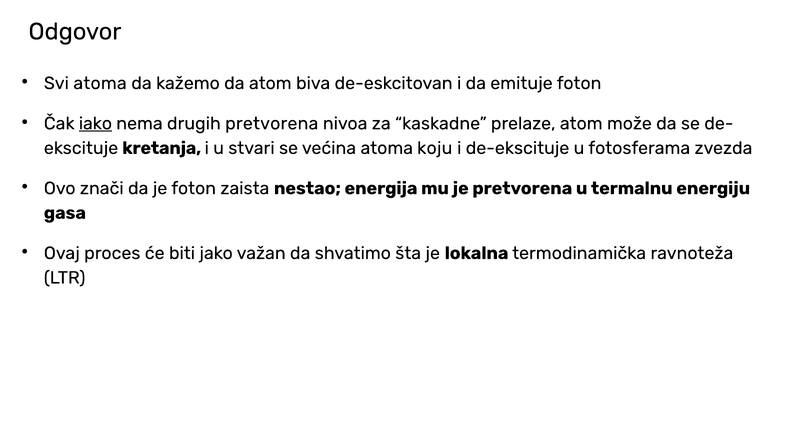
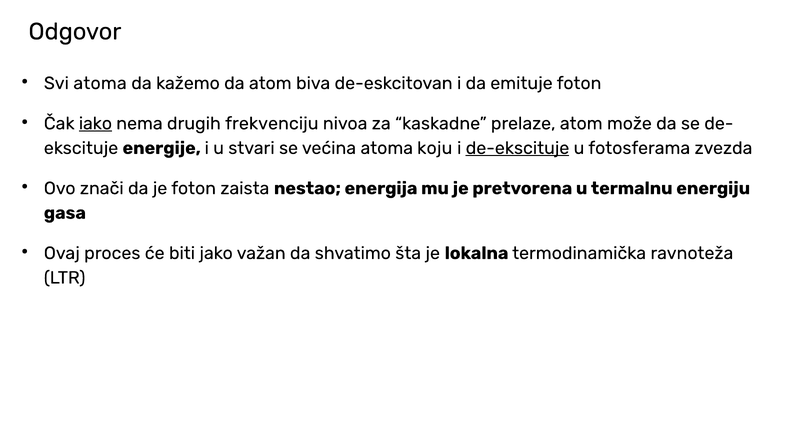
drugih pretvorena: pretvorena -> frekvenciju
kretanja: kretanja -> energije
de-ekscituje underline: none -> present
